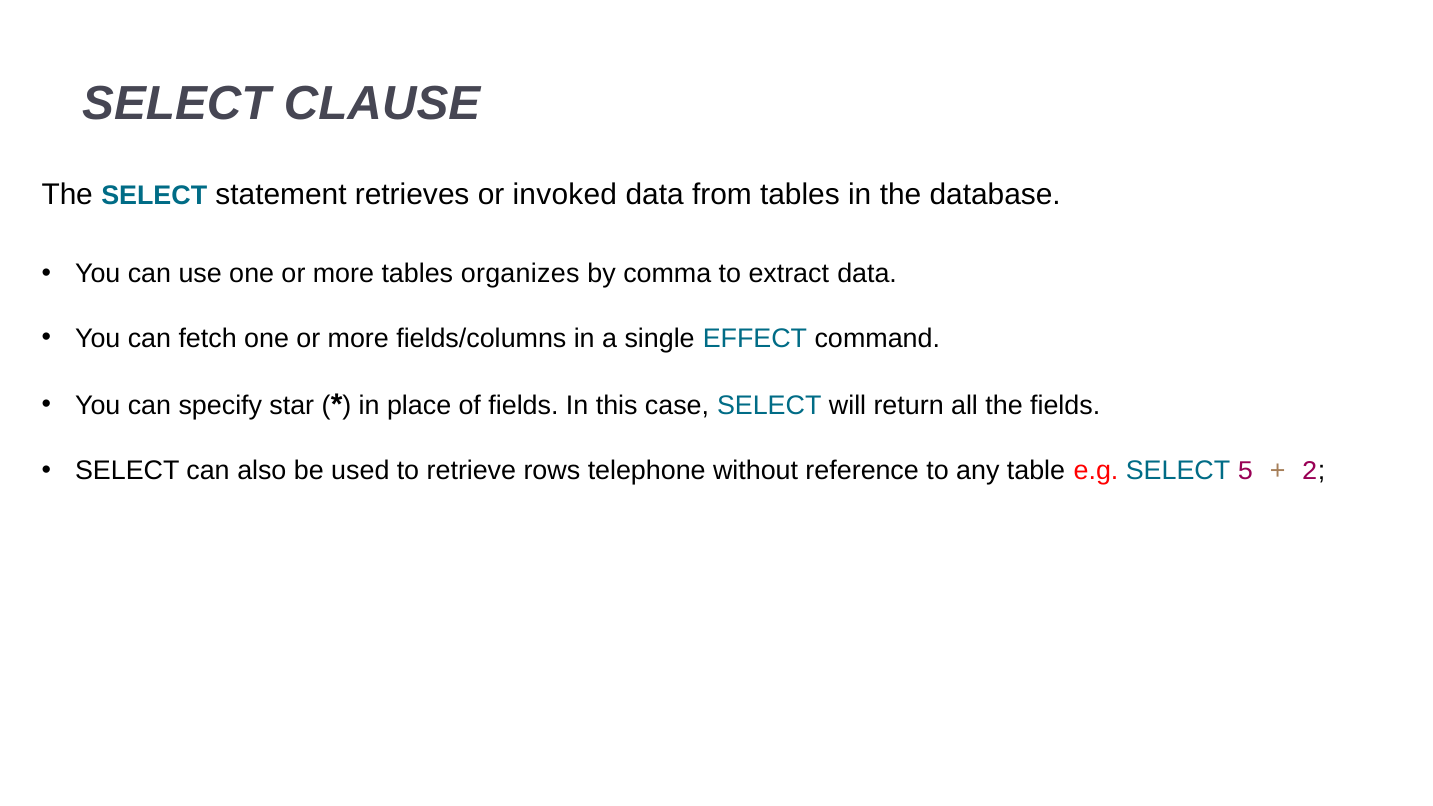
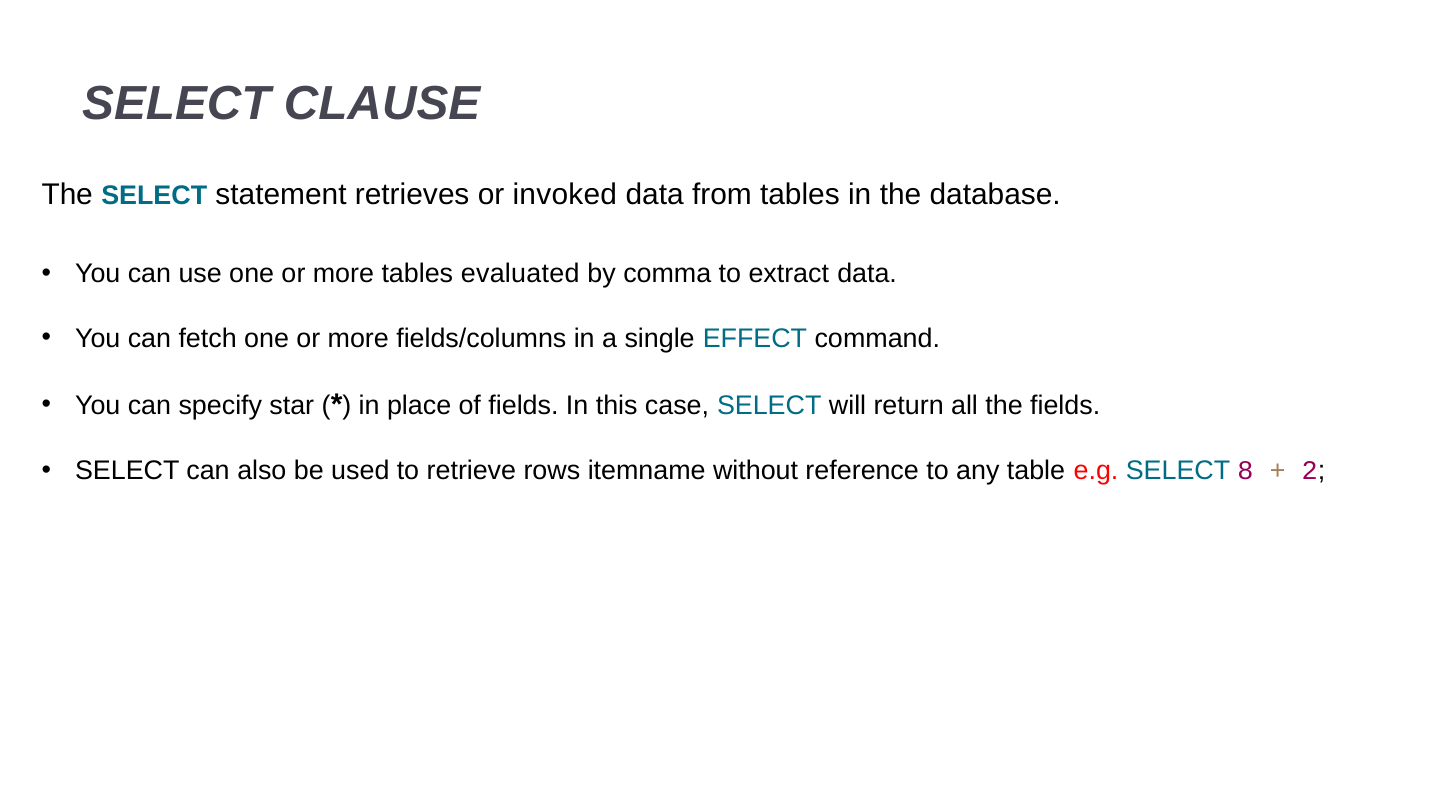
organizes: organizes -> evaluated
telephone: telephone -> itemname
5: 5 -> 8
